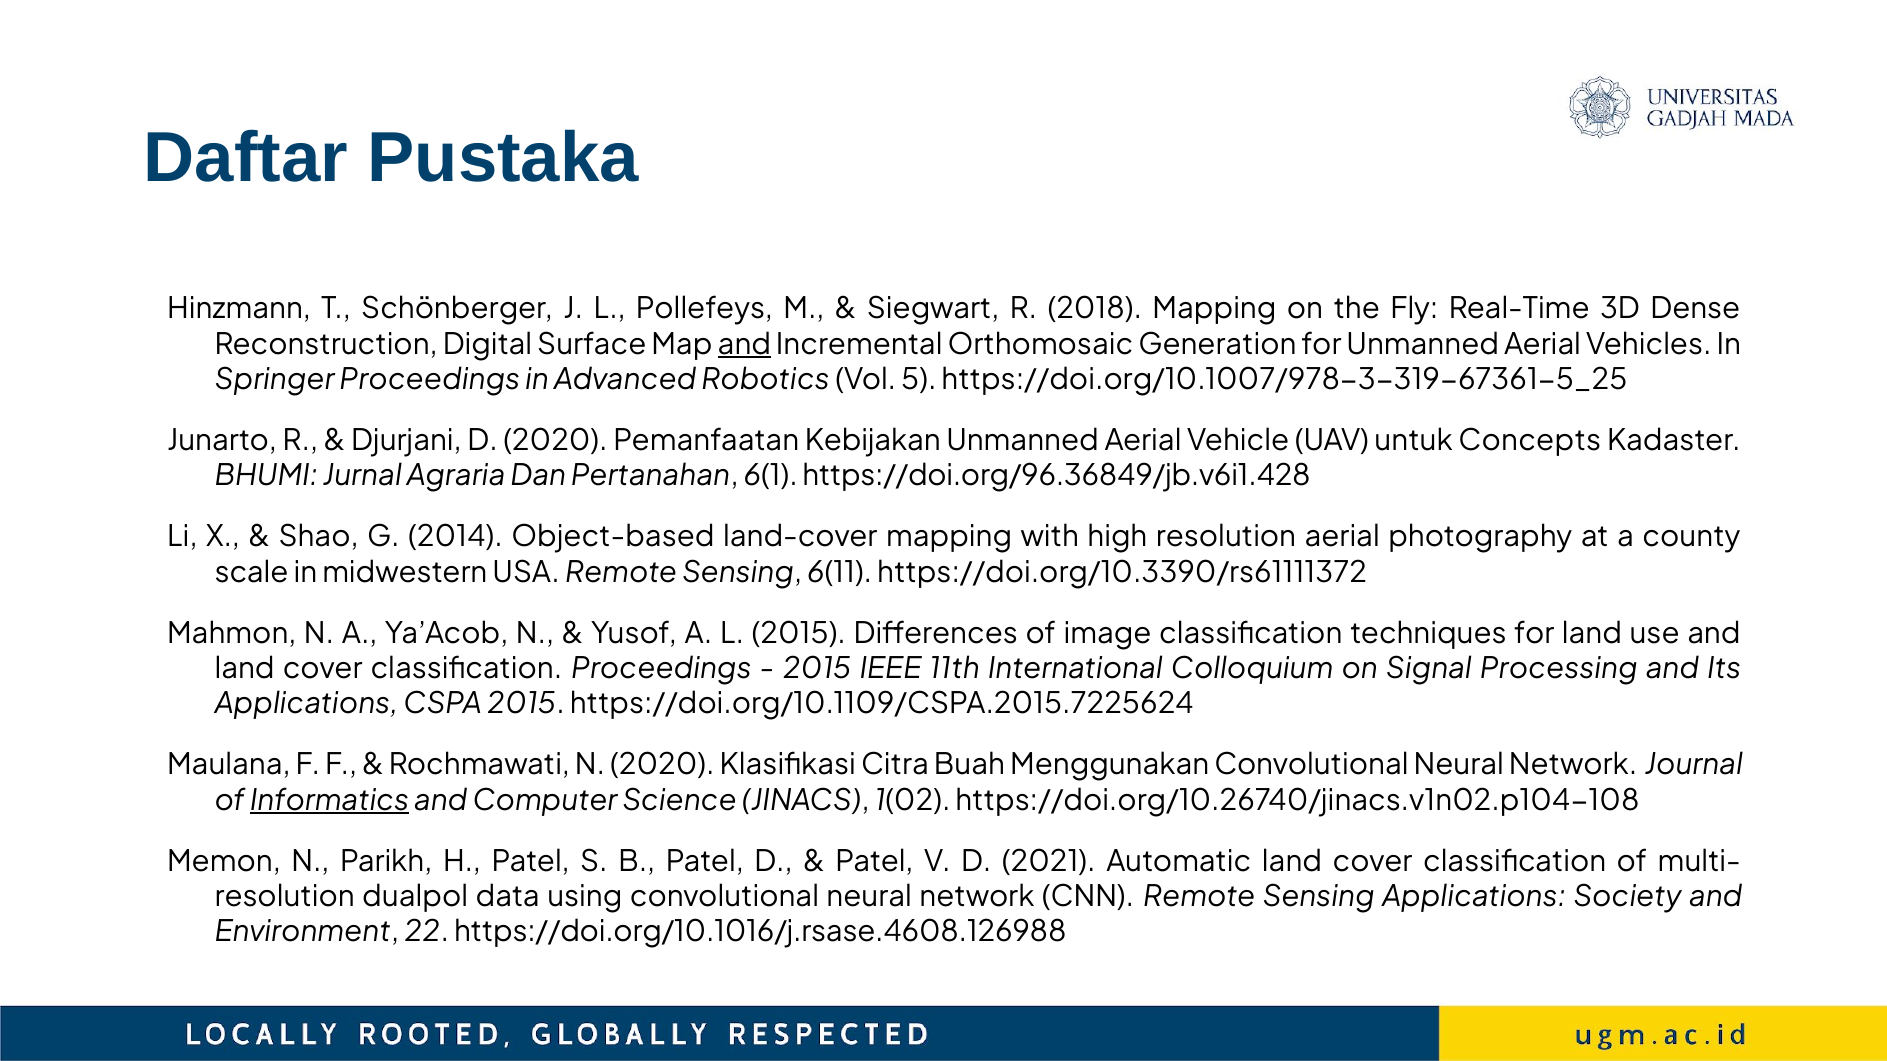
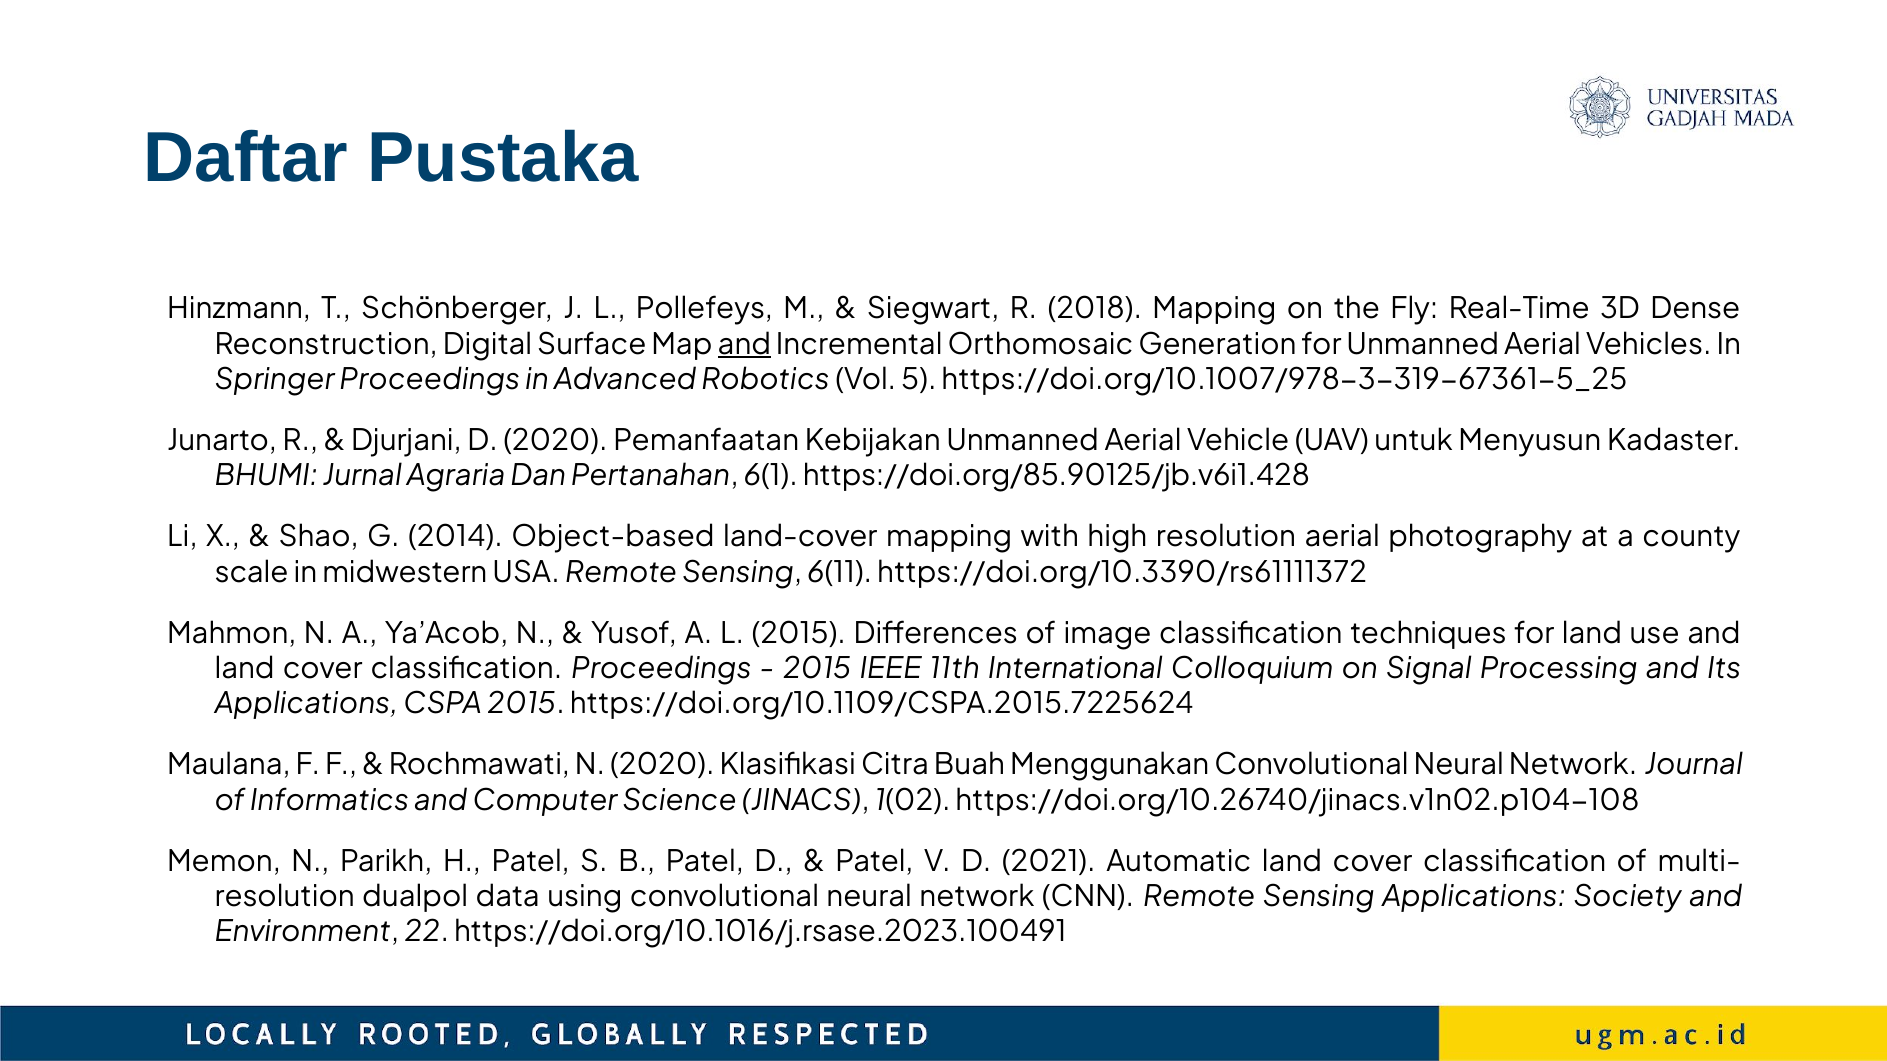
Concepts: Concepts -> Menyusun
https://doi.org/96.36849/jb.v6i1.428: https://doi.org/96.36849/jb.v6i1.428 -> https://doi.org/85.90125/jb.v6i1.428
Informatics underline: present -> none
https://doi.org/10.1016/j.rsase.4608.126988: https://doi.org/10.1016/j.rsase.4608.126988 -> https://doi.org/10.1016/j.rsase.2023.100491
